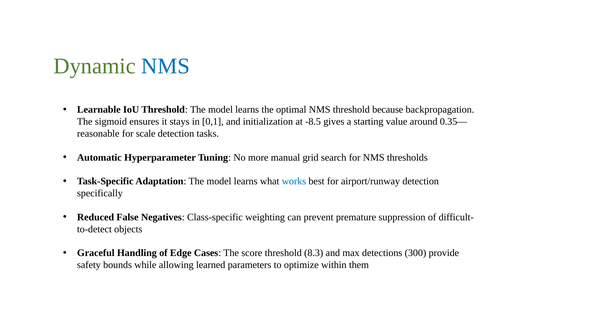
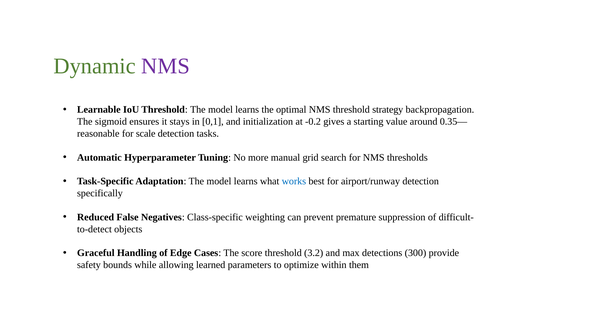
NMS at (166, 66) colour: blue -> purple
because: because -> strategy
-8.5: -8.5 -> -0.2
8.3: 8.3 -> 3.2
